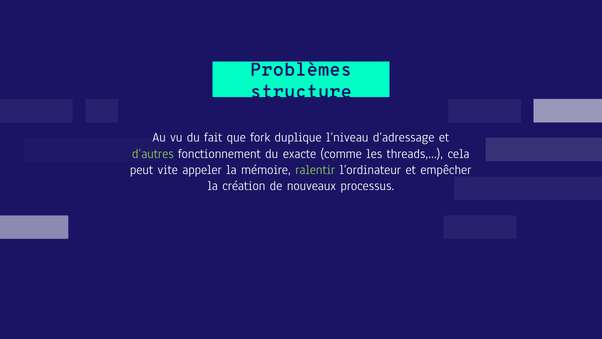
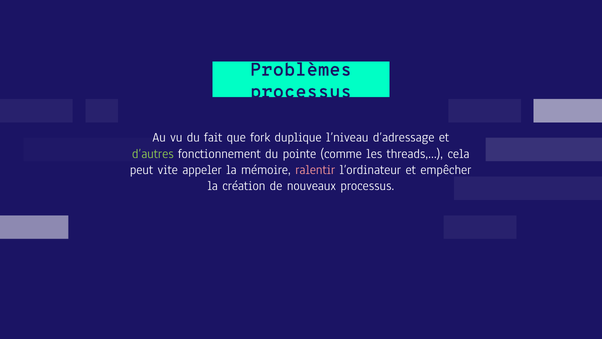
structure at (301, 92): structure -> processus
exacte: exacte -> pointe
ralentir colour: light green -> pink
